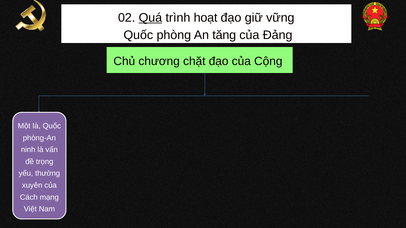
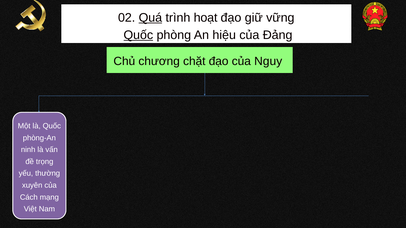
Quốc at (138, 35) underline: none -> present
tăng: tăng -> hiệu
Cộng: Cộng -> Nguy
